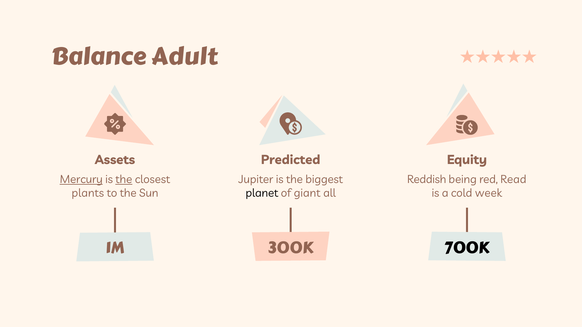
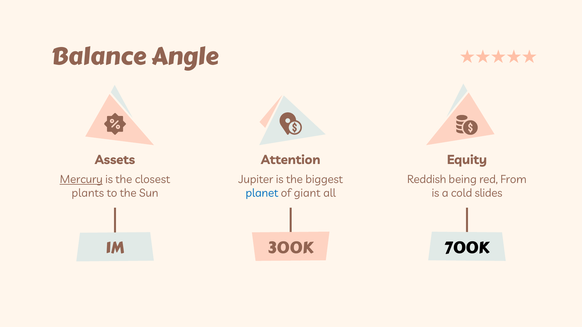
Adult: Adult -> Angle
Predicted: Predicted -> Attention
the at (124, 180) underline: present -> none
Read: Read -> From
planet colour: black -> blue
week: week -> slides
